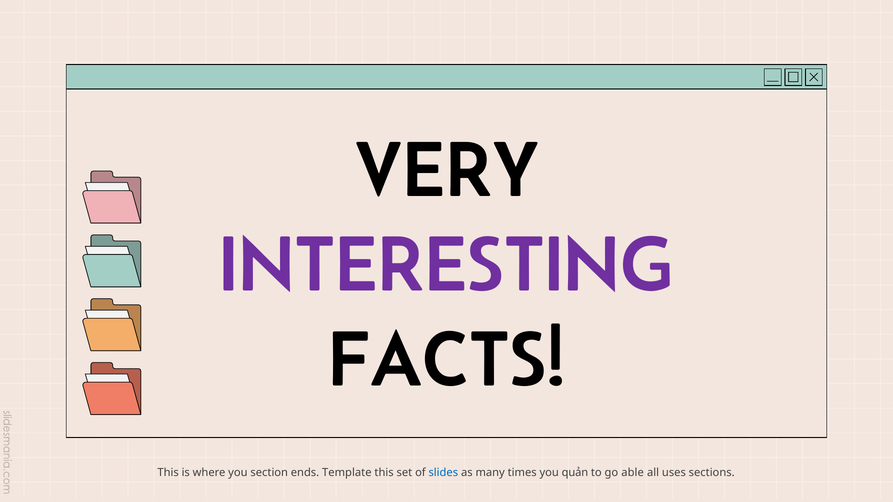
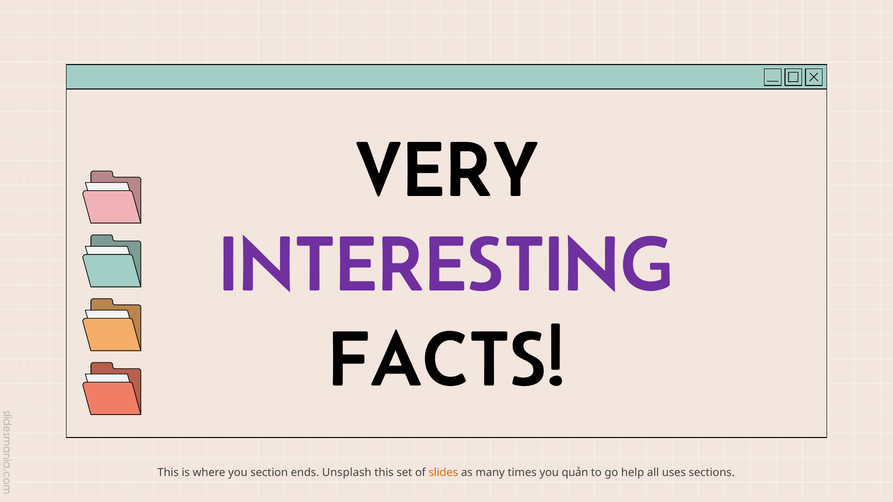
Template: Template -> Unsplash
slides colour: blue -> orange
able: able -> help
